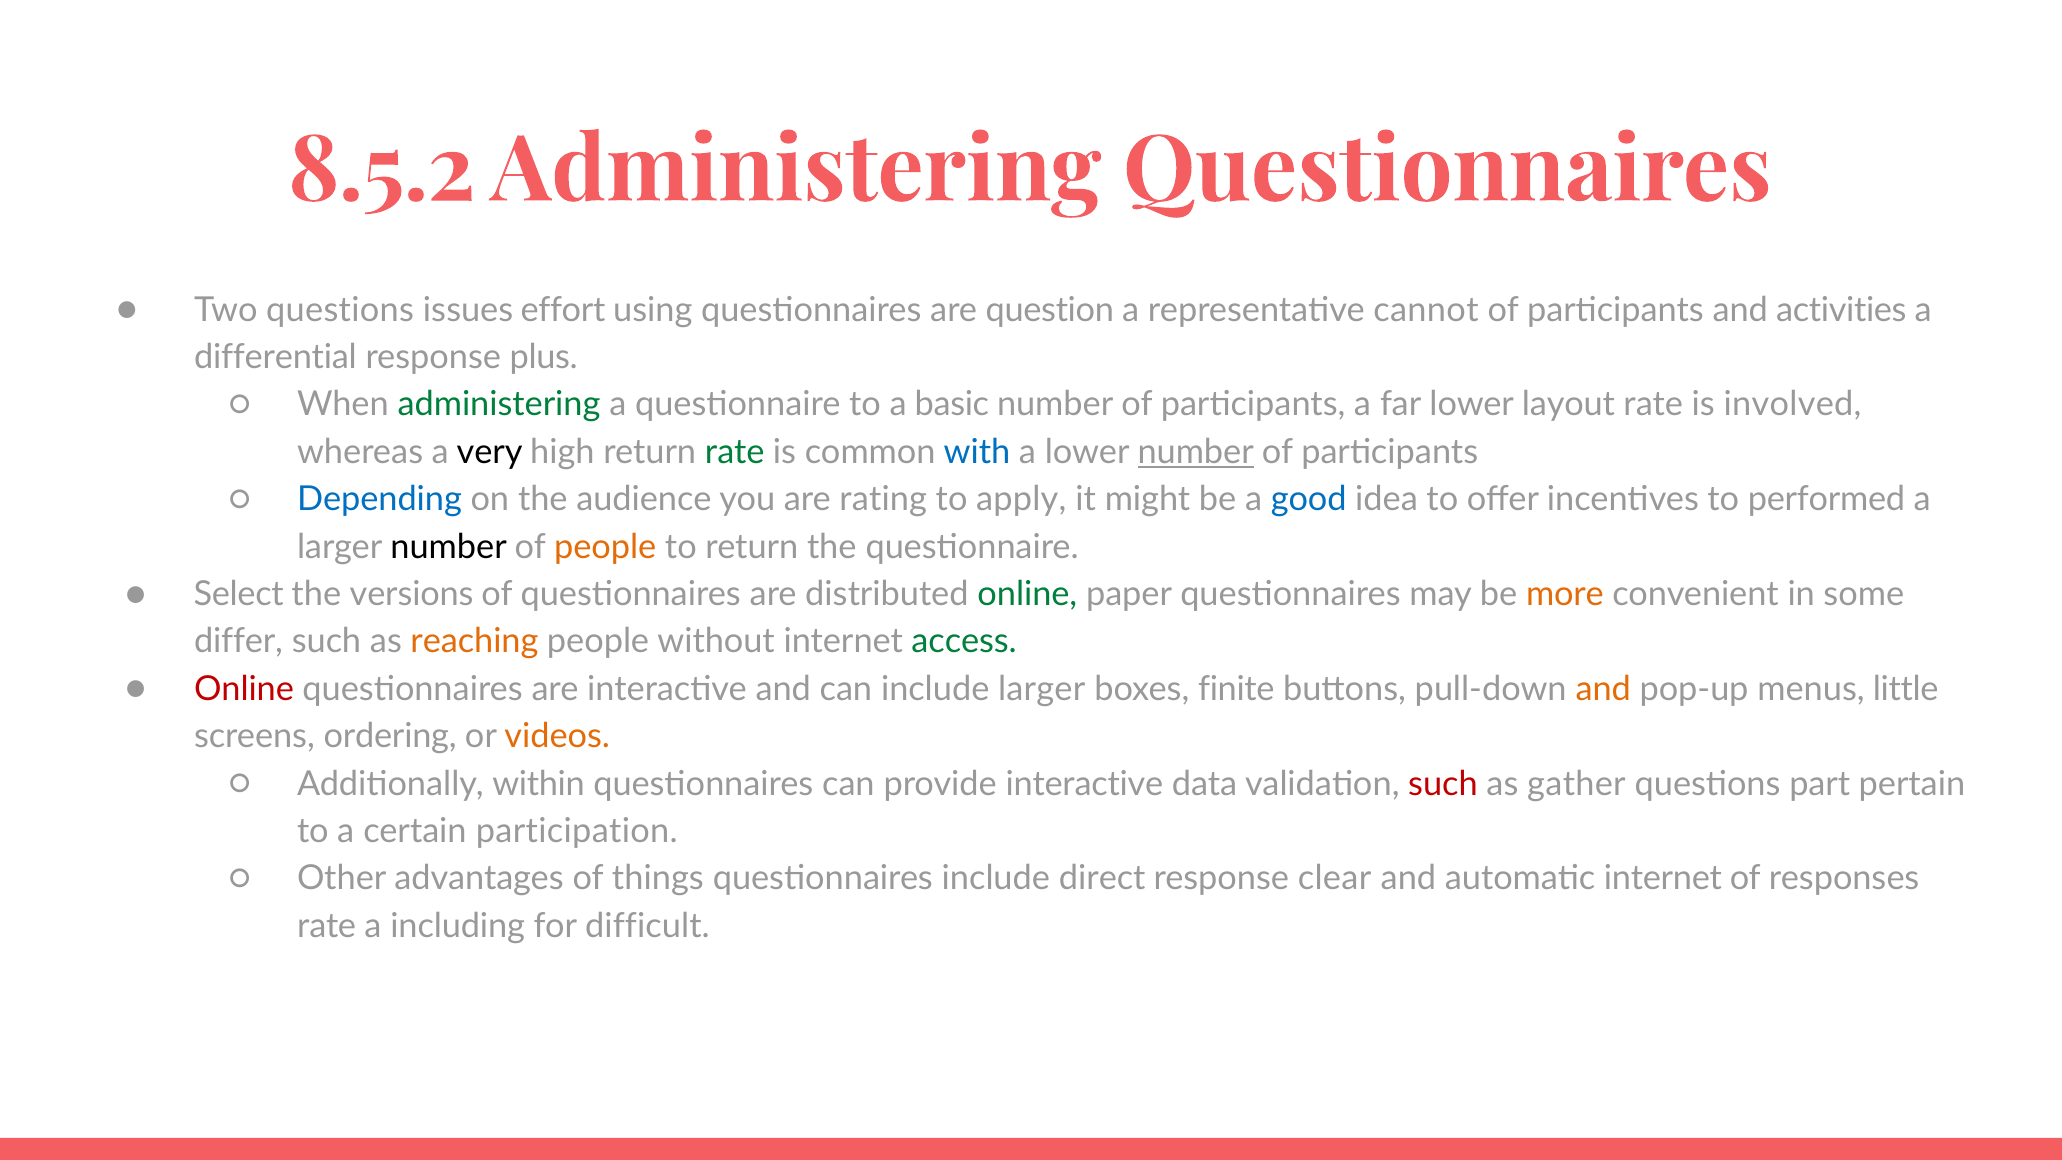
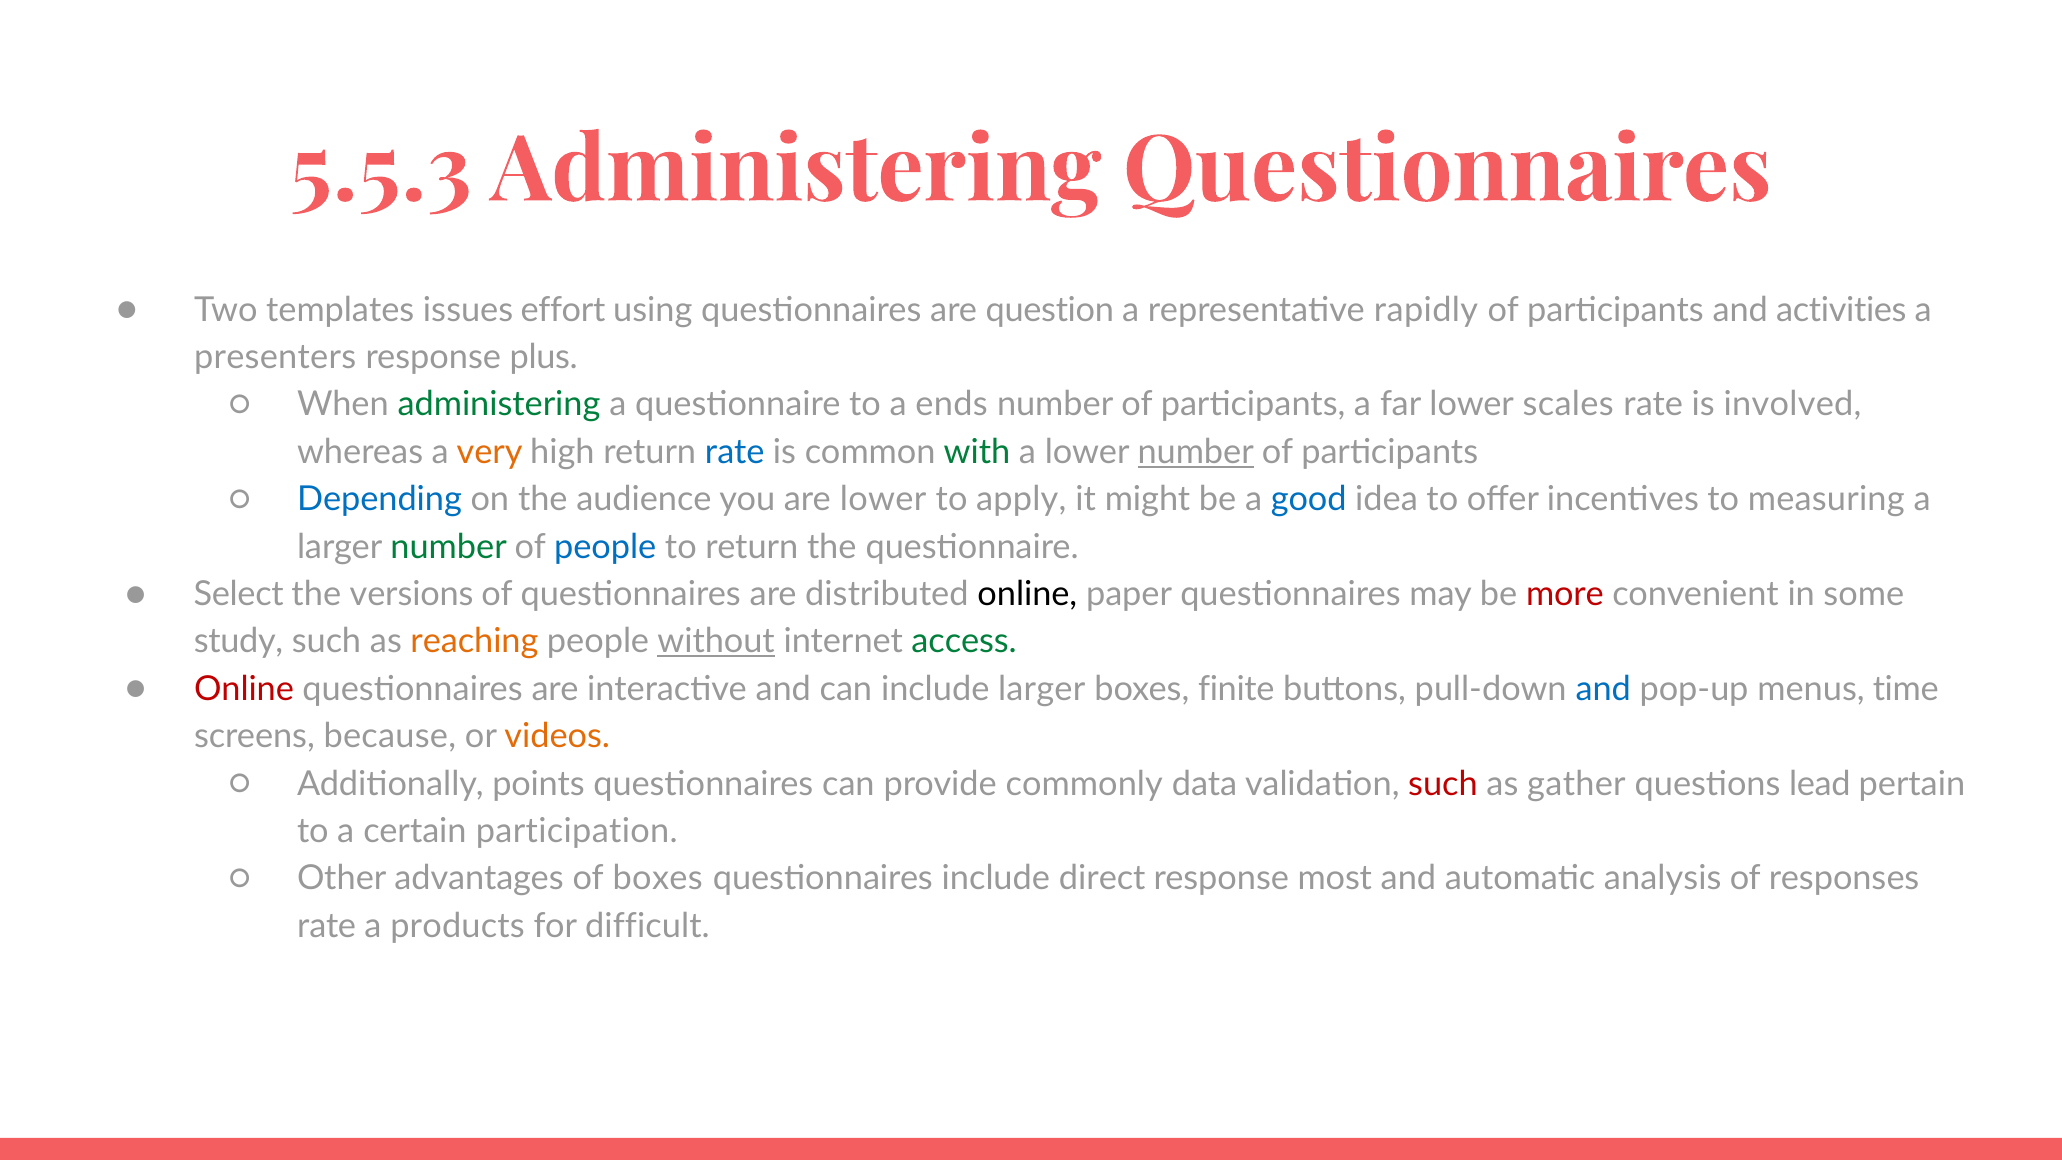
8.5.2: 8.5.2 -> 5.5.3
Two questions: questions -> templates
cannot: cannot -> rapidly
differential: differential -> presenters
basic: basic -> ends
layout: layout -> scales
very colour: black -> orange
rate at (735, 452) colour: green -> blue
with colour: blue -> green
are rating: rating -> lower
performed: performed -> measuring
number at (449, 547) colour: black -> green
people at (605, 547) colour: orange -> blue
online at (1027, 594) colour: green -> black
more colour: orange -> red
differ: differ -> study
without underline: none -> present
and at (1603, 689) colour: orange -> blue
little: little -> time
ordering: ordering -> because
within: within -> points
provide interactive: interactive -> commonly
part: part -> lead
of things: things -> boxes
clear: clear -> most
automatic internet: internet -> analysis
including: including -> products
